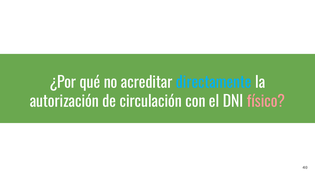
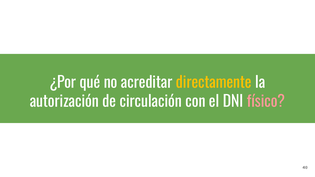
directamente colour: light blue -> yellow
